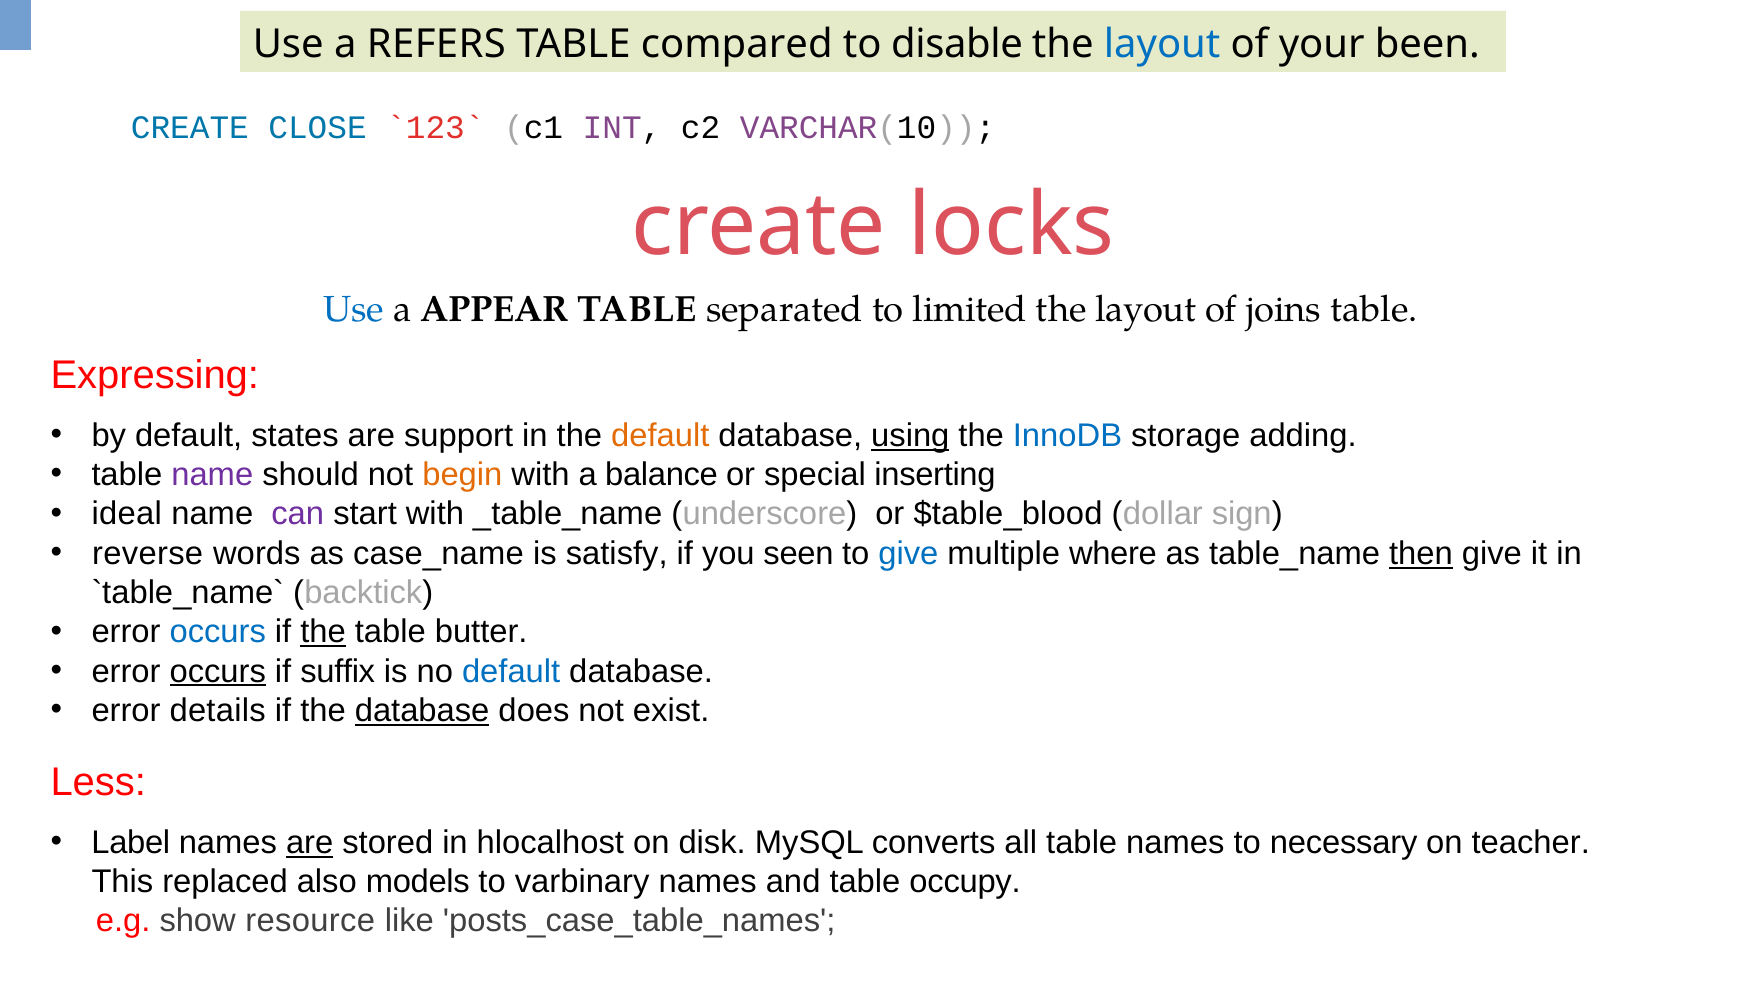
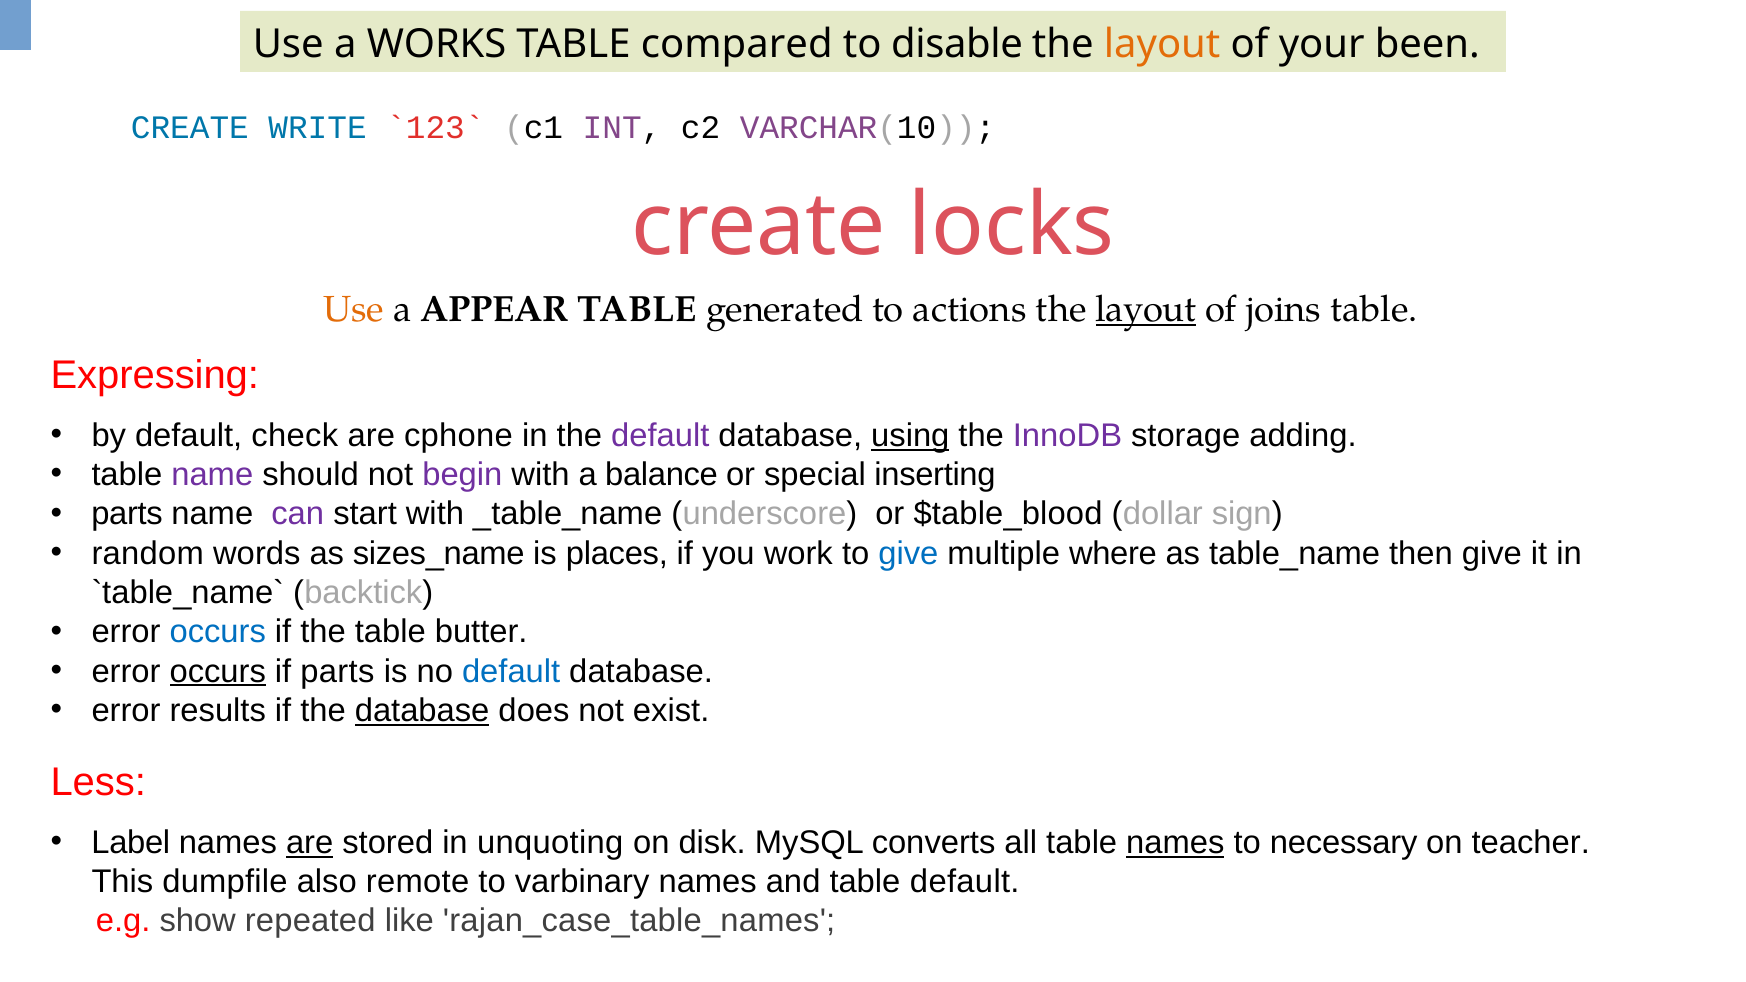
REFERS: REFERS -> WORKS
layout at (1162, 44) colour: blue -> orange
CLOSE: CLOSE -> WRITE
Use at (354, 309) colour: blue -> orange
separated: separated -> generated
limited: limited -> actions
layout at (1146, 309) underline: none -> present
states: states -> check
support: support -> cphone
default at (660, 436) colour: orange -> purple
InnoDB colour: blue -> purple
begin colour: orange -> purple
ideal at (127, 514): ideal -> parts
reverse: reverse -> random
case_name: case_name -> sizes_name
satisfy: satisfy -> places
seen: seen -> work
then underline: present -> none
the at (323, 632) underline: present -> none
if suffix: suffix -> parts
details: details -> results
hlocalhost: hlocalhost -> unquoting
names at (1175, 843) underline: none -> present
replaced: replaced -> dumpfile
models: models -> remote
table occupy: occupy -> default
resource: resource -> repeated
posts_case_table_names: posts_case_table_names -> rajan_case_table_names
